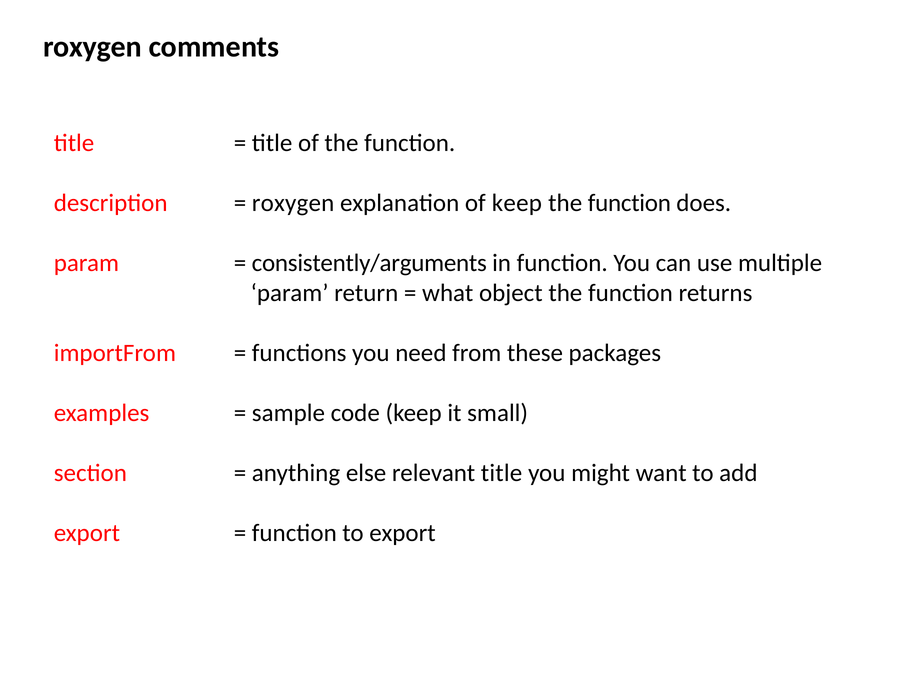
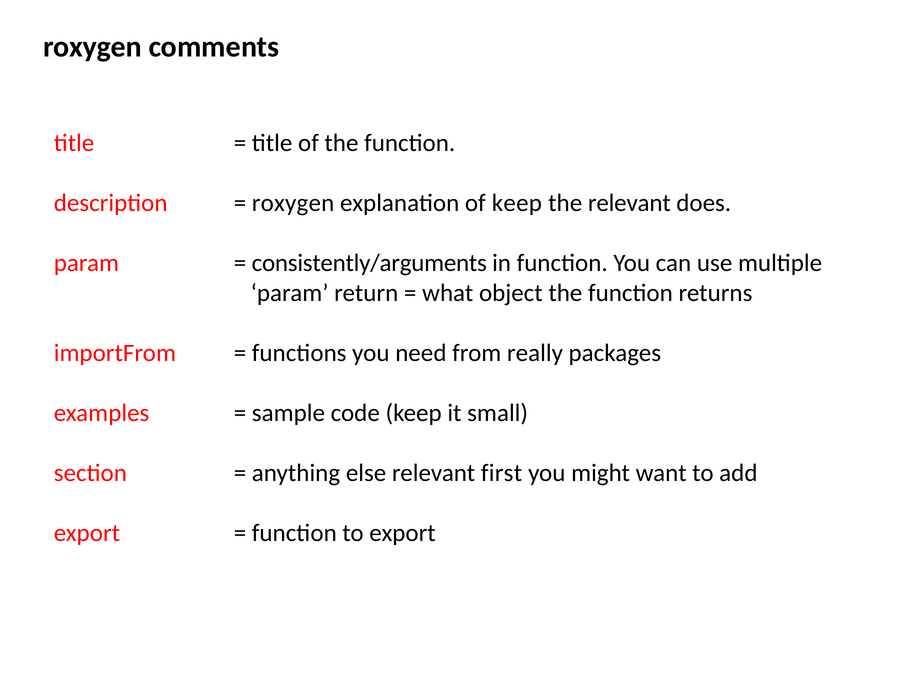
function at (629, 203): function -> relevant
these: these -> really
relevant title: title -> first
